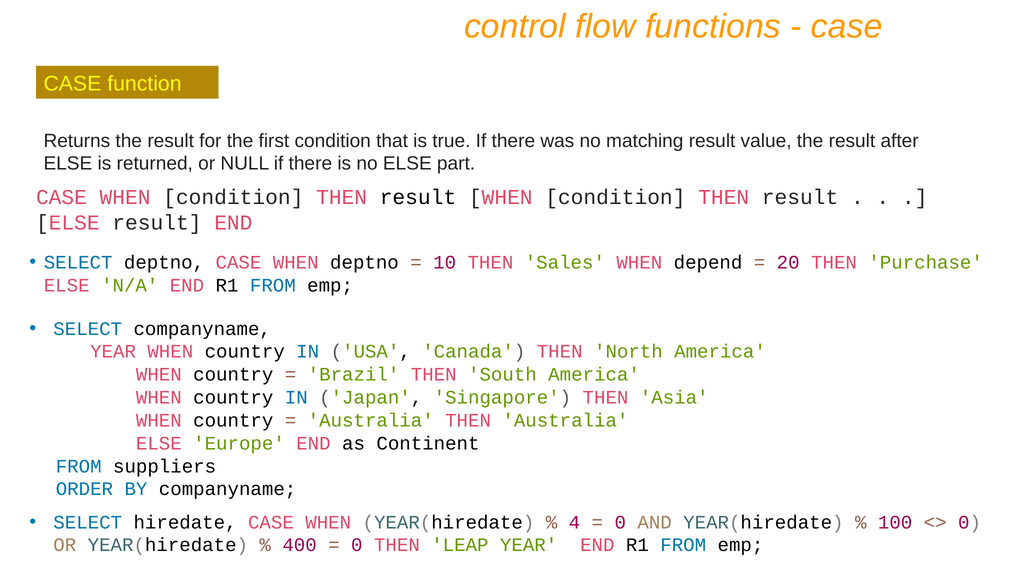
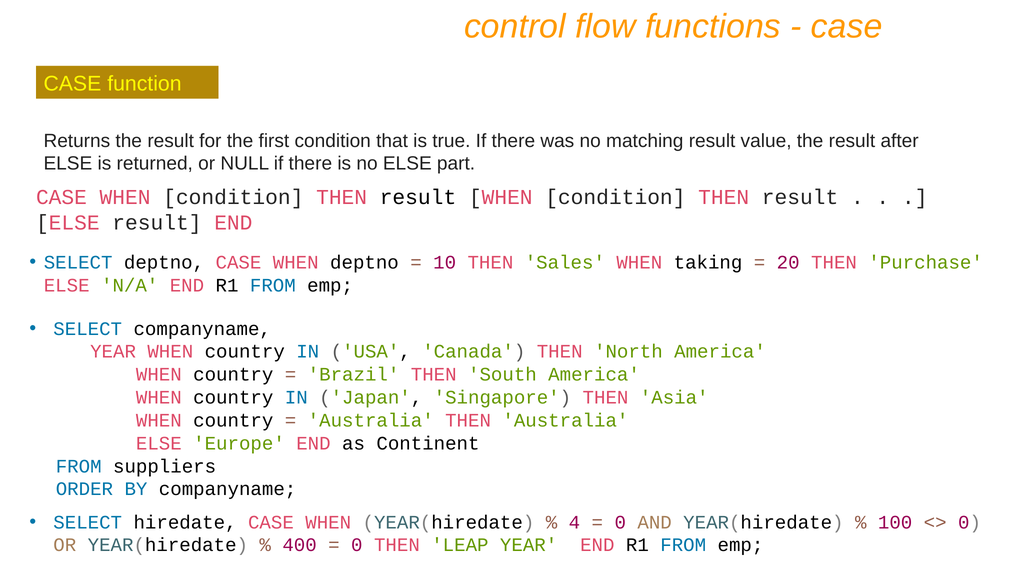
depend: depend -> taking
